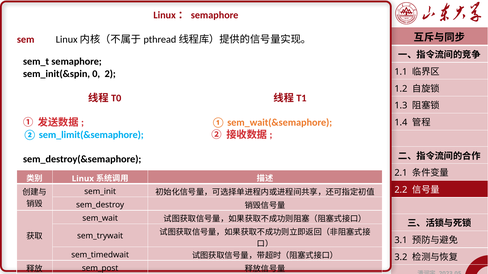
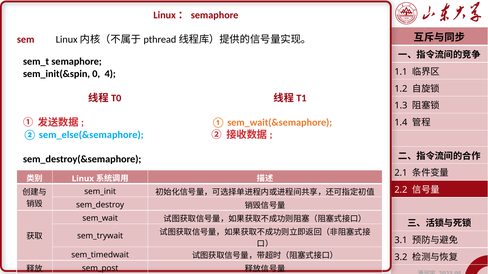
2: 2 -> 4
sem_limit(&semaphore: sem_limit(&semaphore -> sem_else(&semaphore
